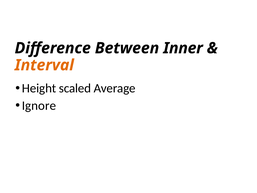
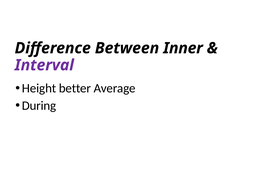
Interval colour: orange -> purple
scaled: scaled -> better
Ignore: Ignore -> During
